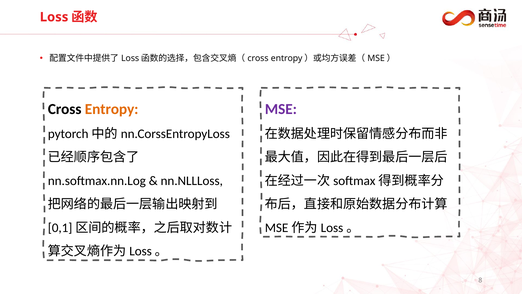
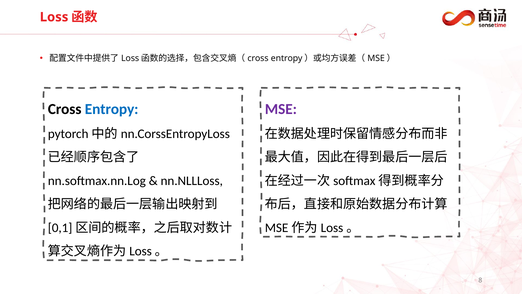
Entropy colour: orange -> blue
